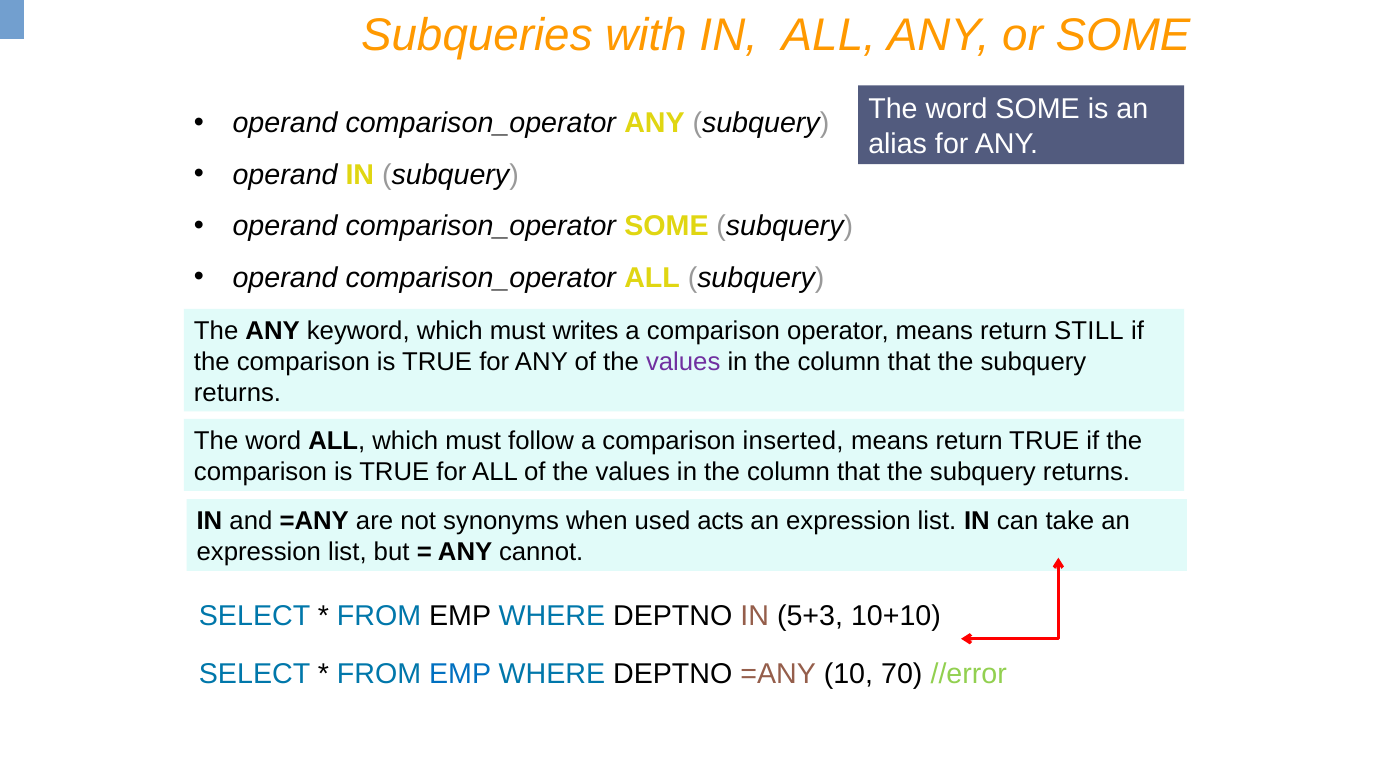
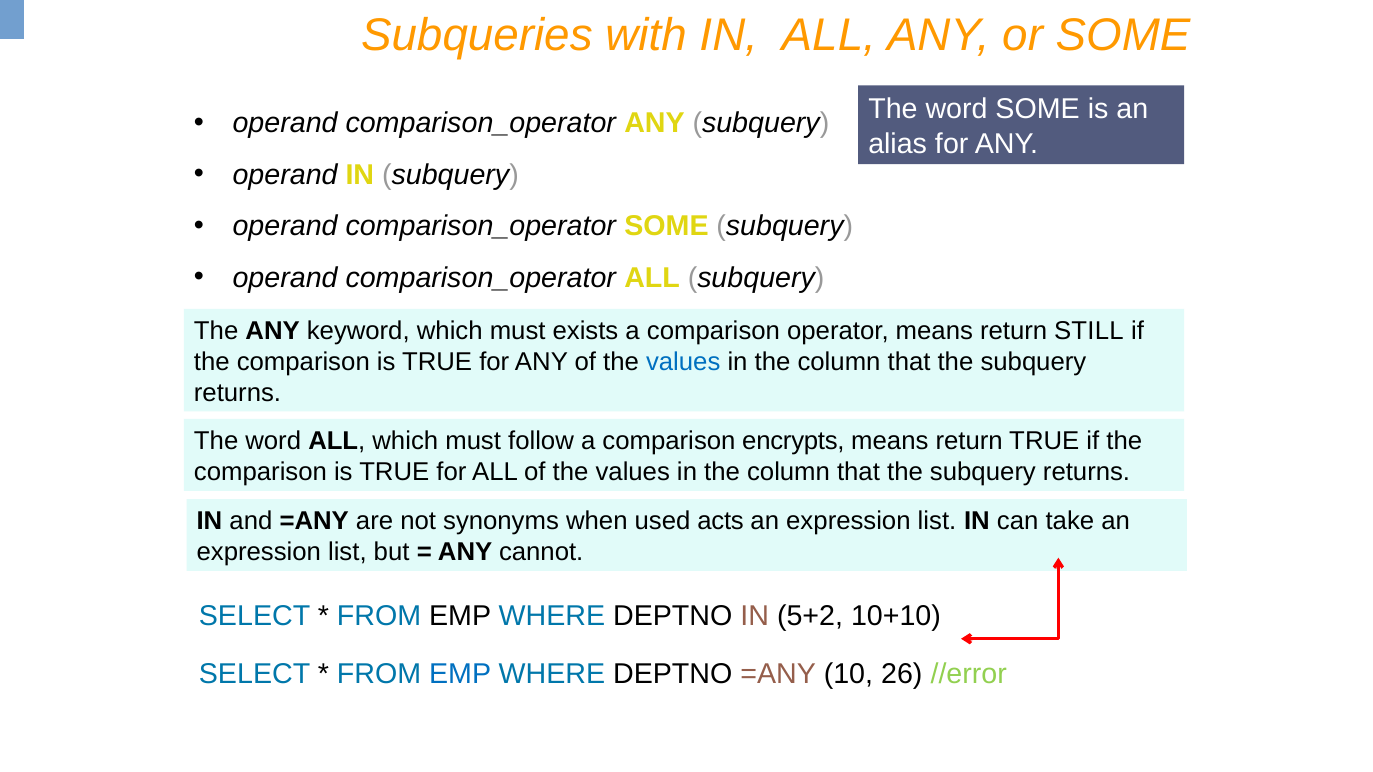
writes: writes -> exists
values at (683, 362) colour: purple -> blue
inserted: inserted -> encrypts
5+3: 5+3 -> 5+2
70: 70 -> 26
